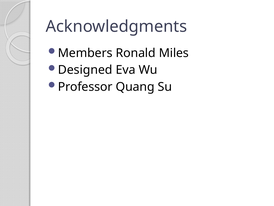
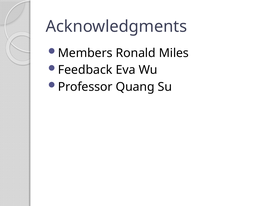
Designed: Designed -> Feedback
